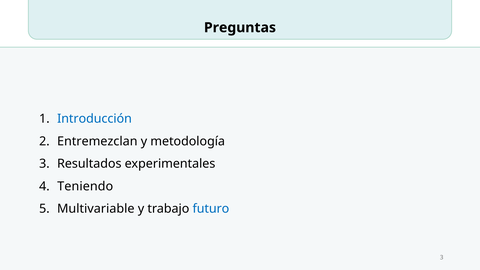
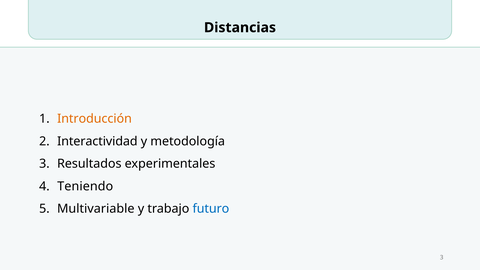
Preguntas: Preguntas -> Distancias
Introducción colour: blue -> orange
Entremezclan: Entremezclan -> Interactividad
